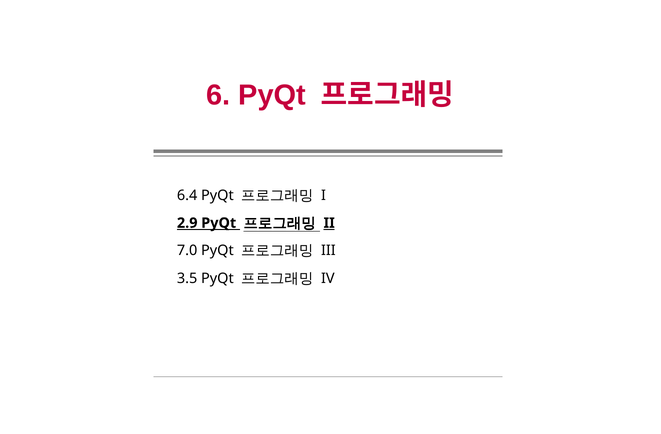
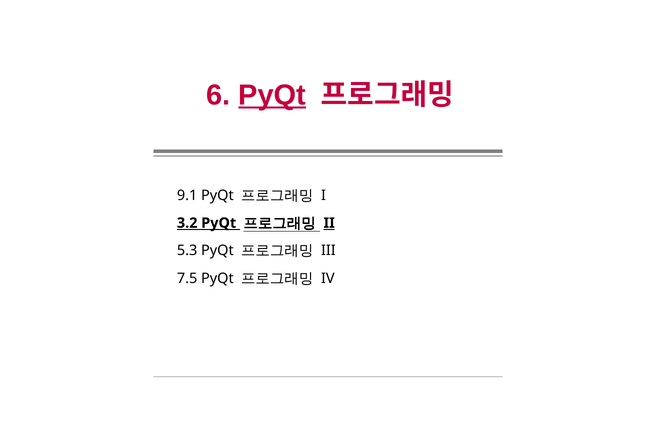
PyQt at (272, 95) underline: none -> present
6.4: 6.4 -> 9.1
2.9: 2.9 -> 3.2
7.0: 7.0 -> 5.3
3.5: 3.5 -> 7.5
